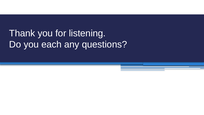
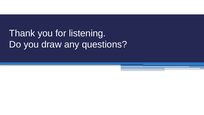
each: each -> draw
